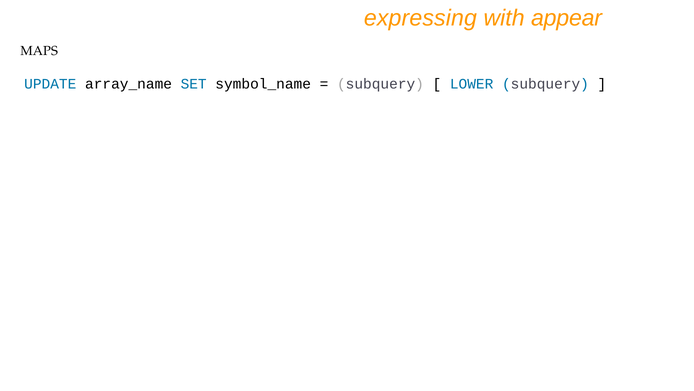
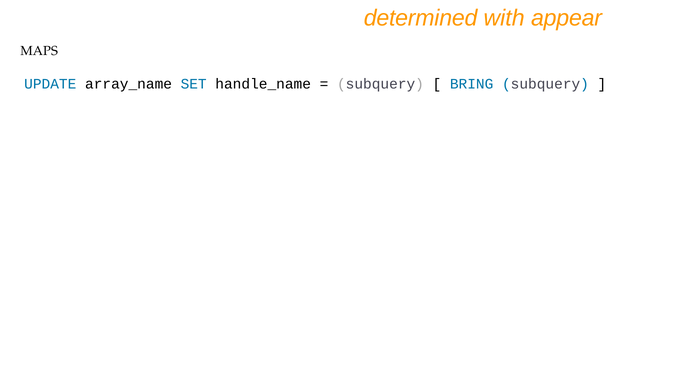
expressing: expressing -> determined
symbol_name: symbol_name -> handle_name
LOWER: LOWER -> BRING
